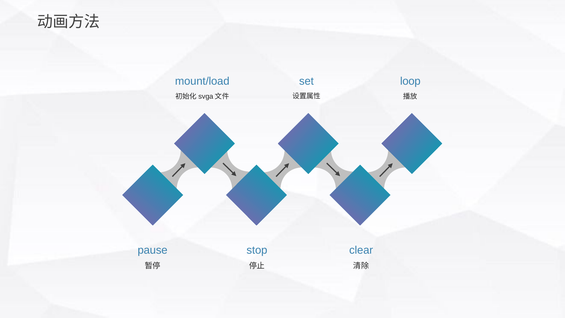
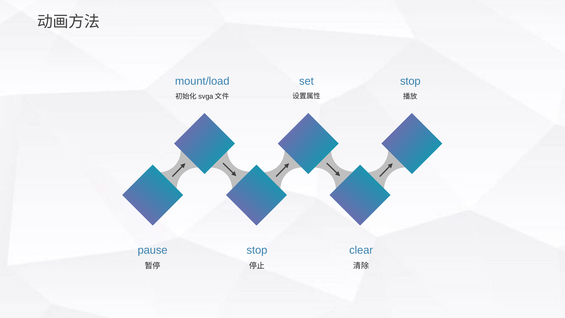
loop at (410, 81): loop -> stop
